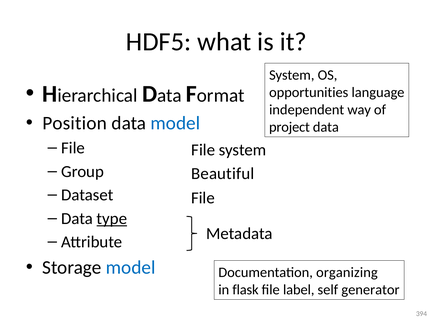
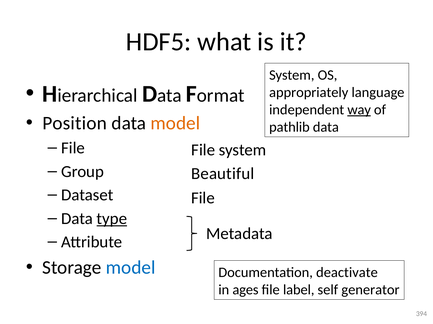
opportunities: opportunities -> appropriately
way underline: none -> present
model at (175, 124) colour: blue -> orange
project: project -> pathlib
organizing: organizing -> deactivate
flask: flask -> ages
